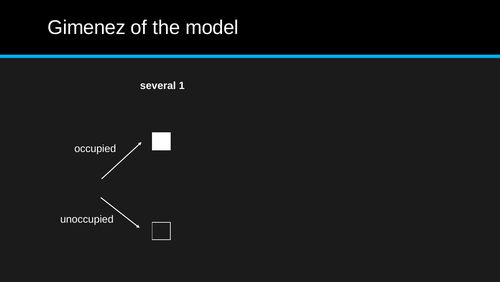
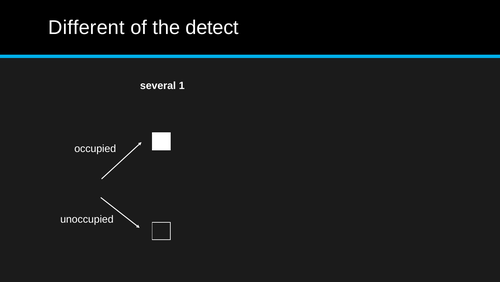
Gimenez: Gimenez -> Different
model: model -> detect
